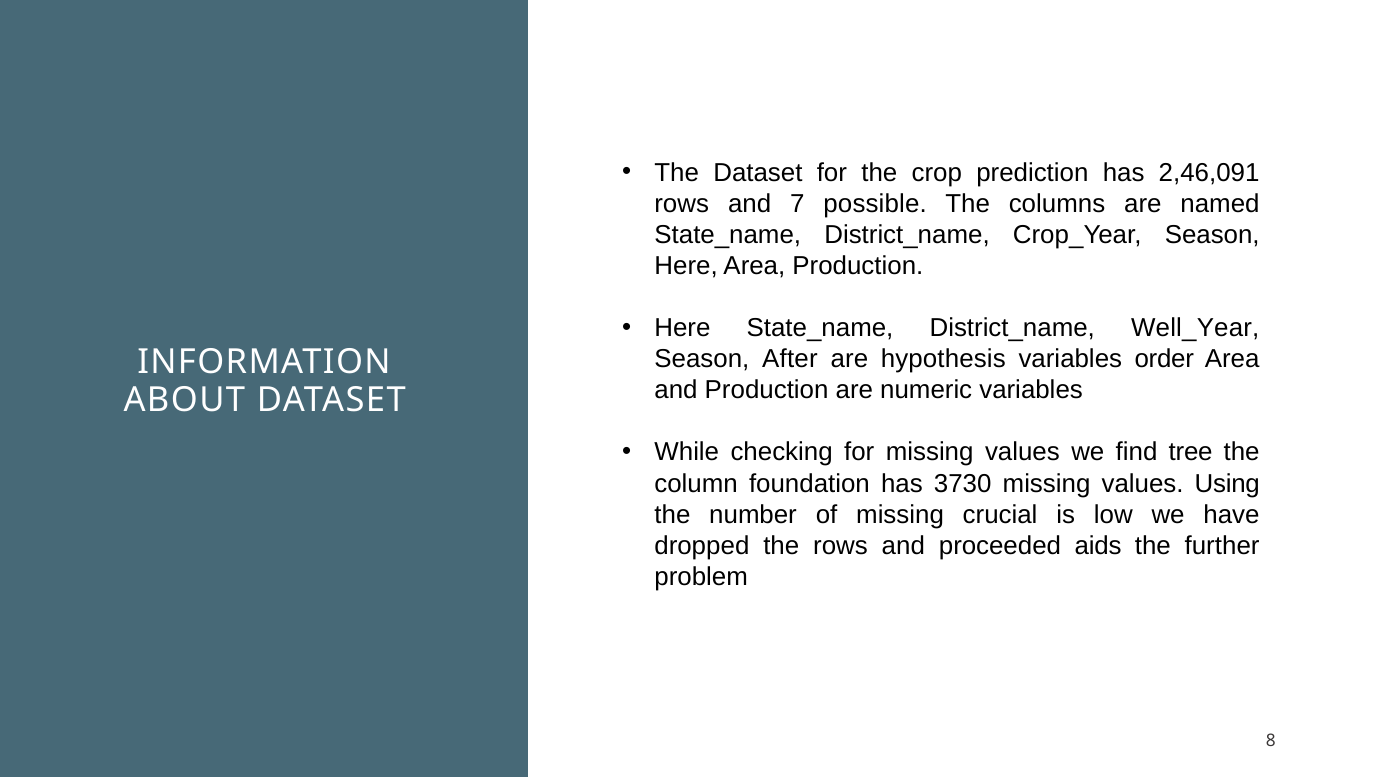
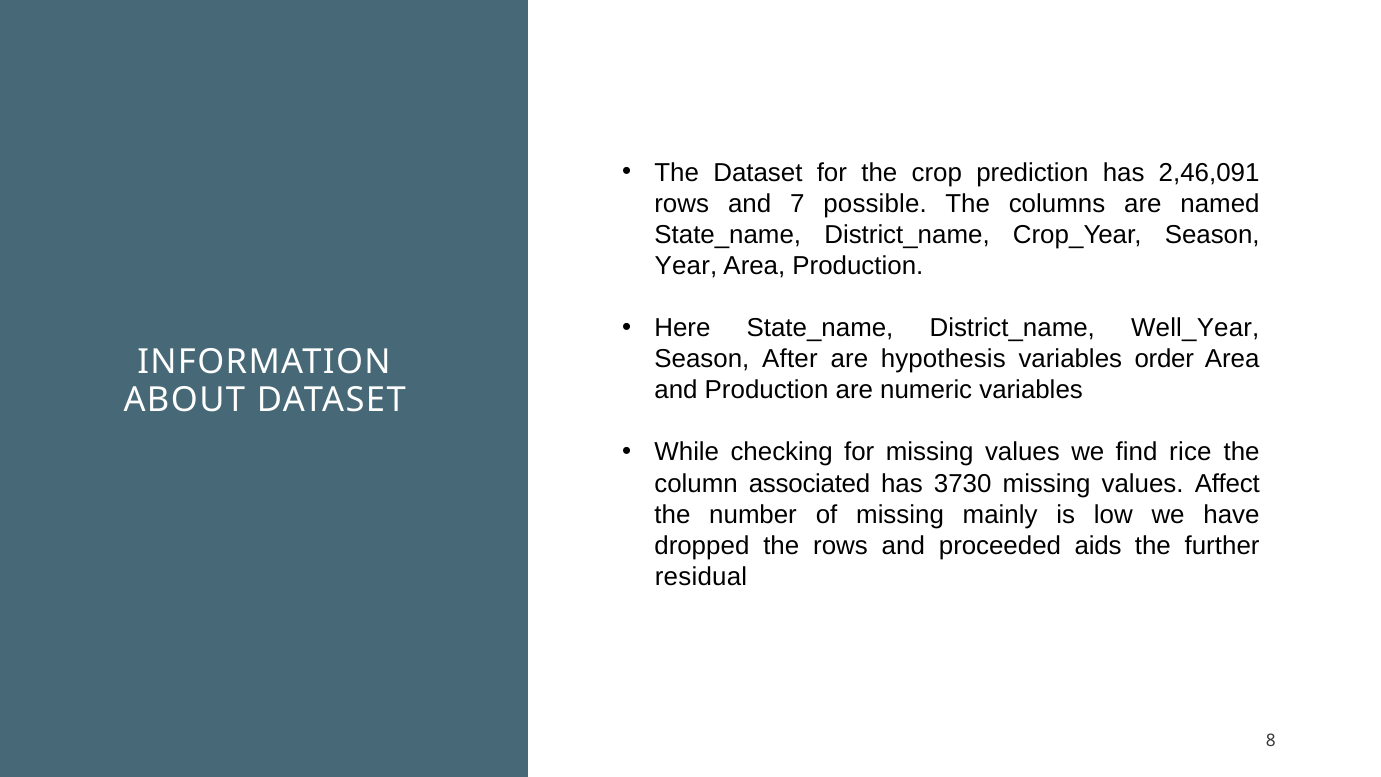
Here at (686, 266): Here -> Year
tree: tree -> rice
foundation: foundation -> associated
Using: Using -> Affect
crucial: crucial -> mainly
problem: problem -> residual
